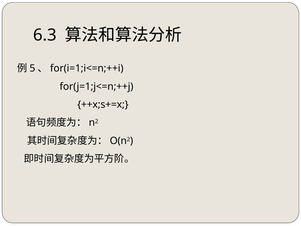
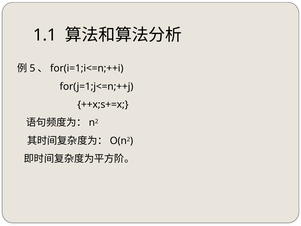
6.3: 6.3 -> 1.1
